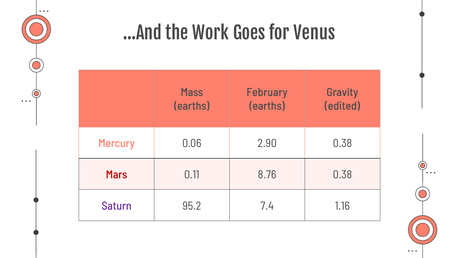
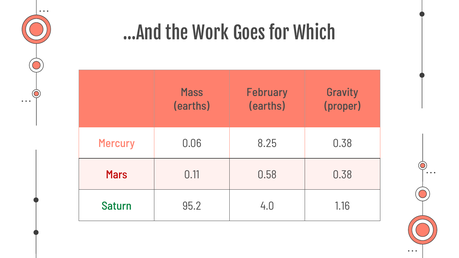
Venus: Venus -> Which
edited: edited -> proper
2.90: 2.90 -> 8.25
8.76: 8.76 -> 0.58
Saturn colour: purple -> green
7.4: 7.4 -> 4.0
